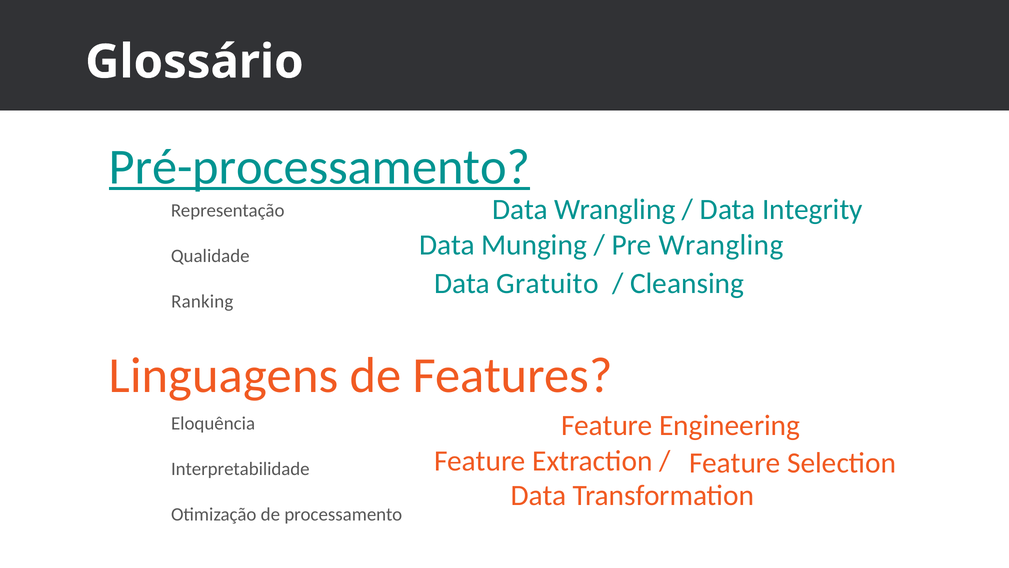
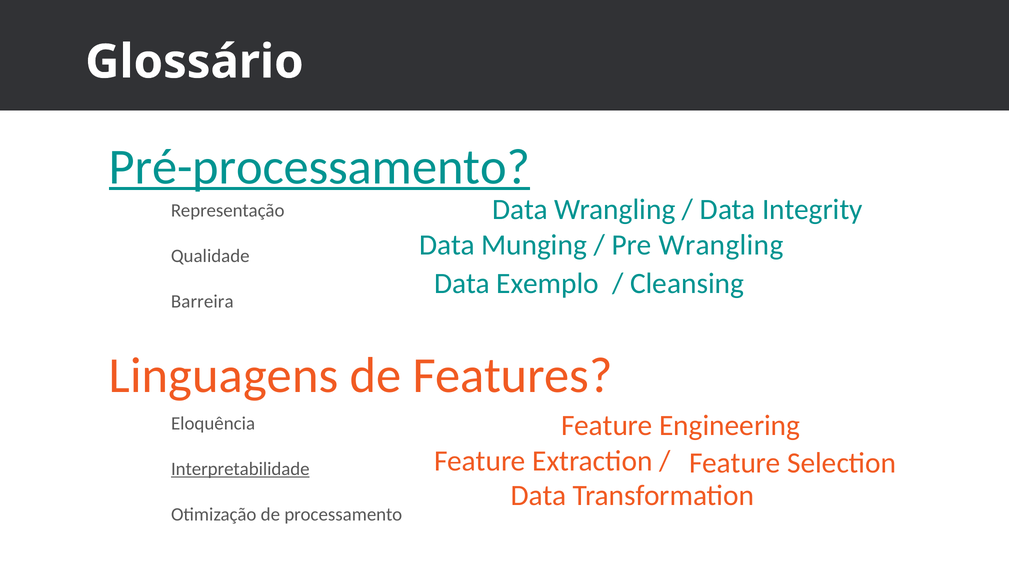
Gratuito: Gratuito -> Exemplo
Ranking: Ranking -> Barreira
Interpretabilidade underline: none -> present
